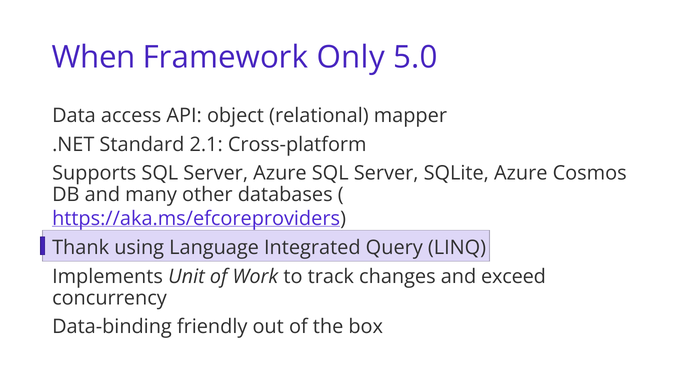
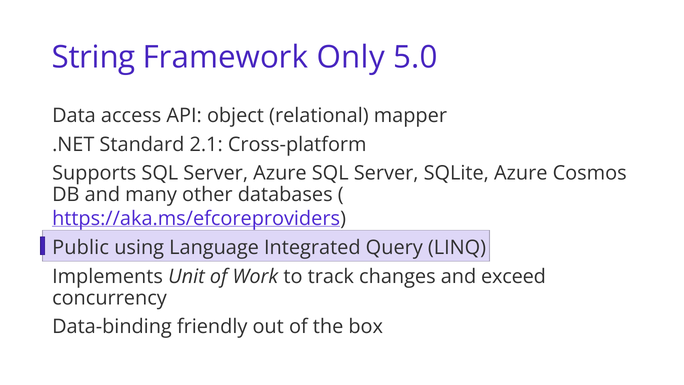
When: When -> String
Thank: Thank -> Public
